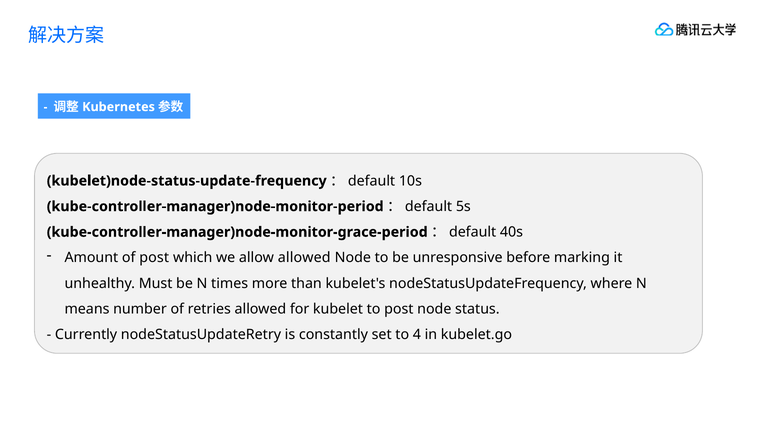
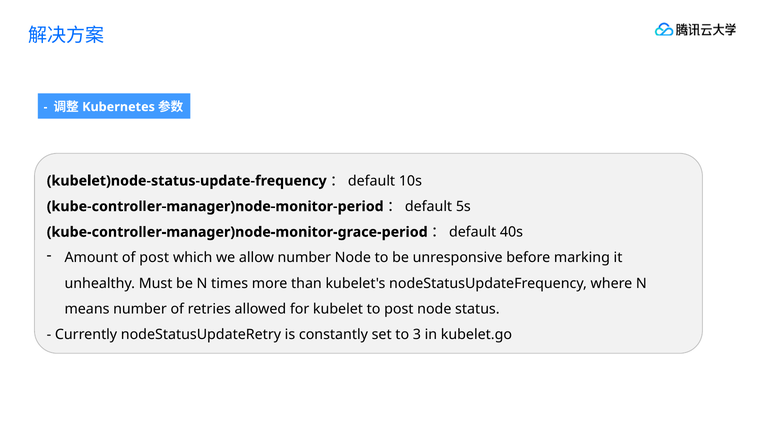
allow allowed: allowed -> number
4: 4 -> 3
